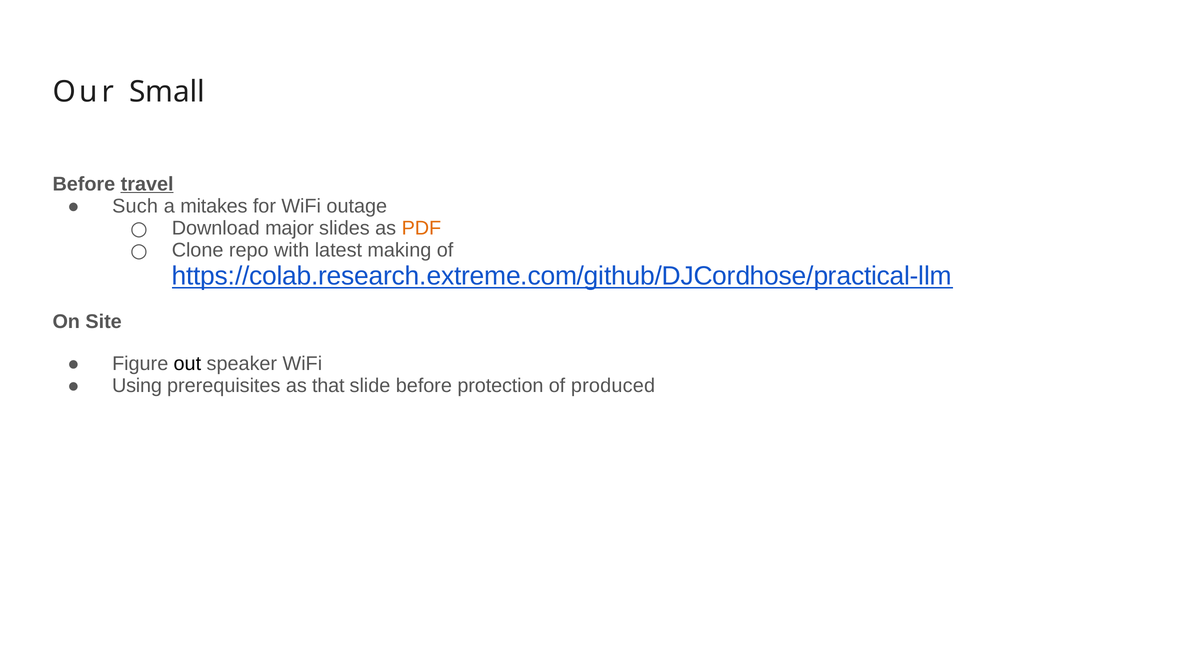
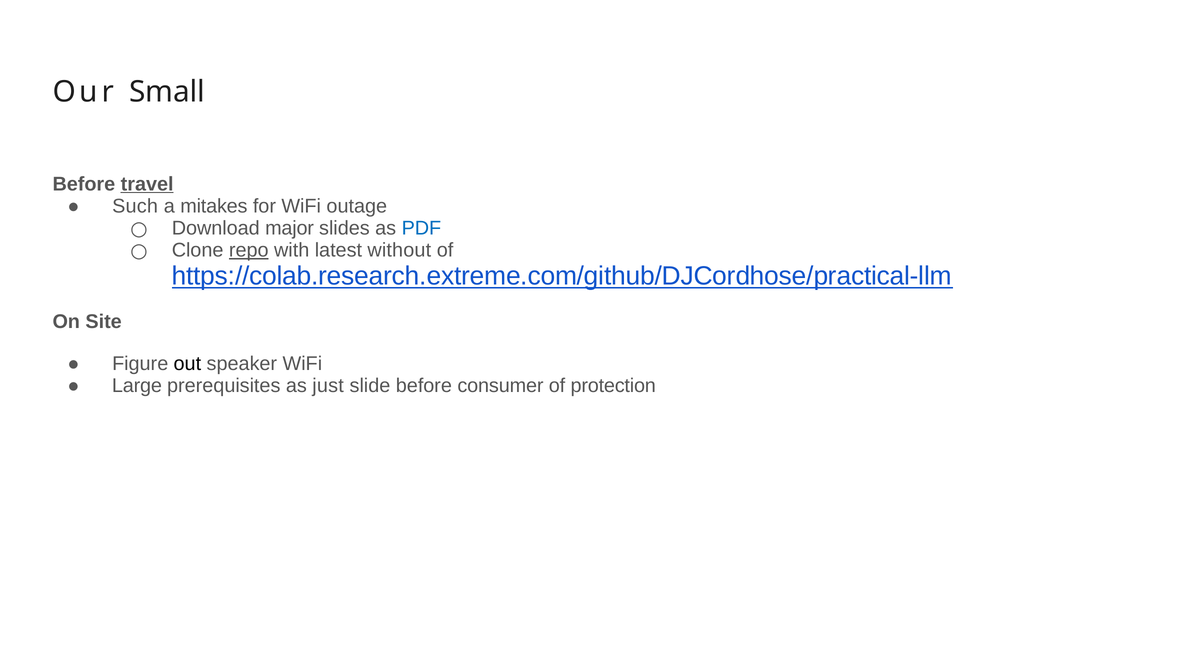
PDF colour: orange -> blue
repo underline: none -> present
making: making -> without
Using: Using -> Large
that: that -> just
protection: protection -> consumer
produced: produced -> protection
